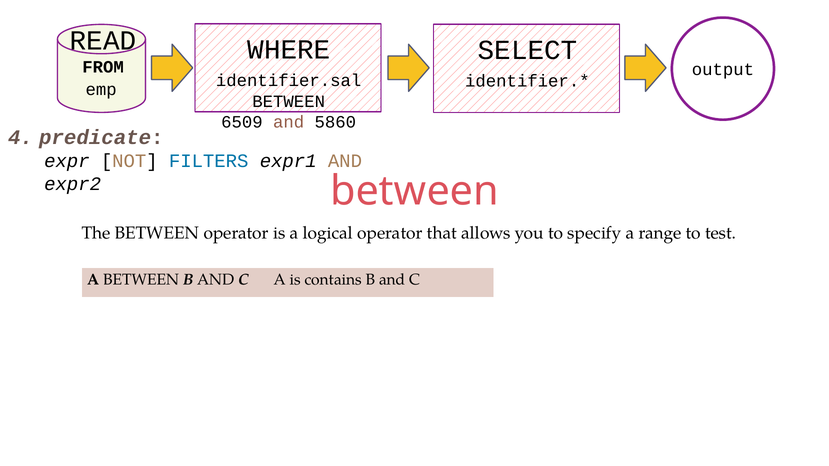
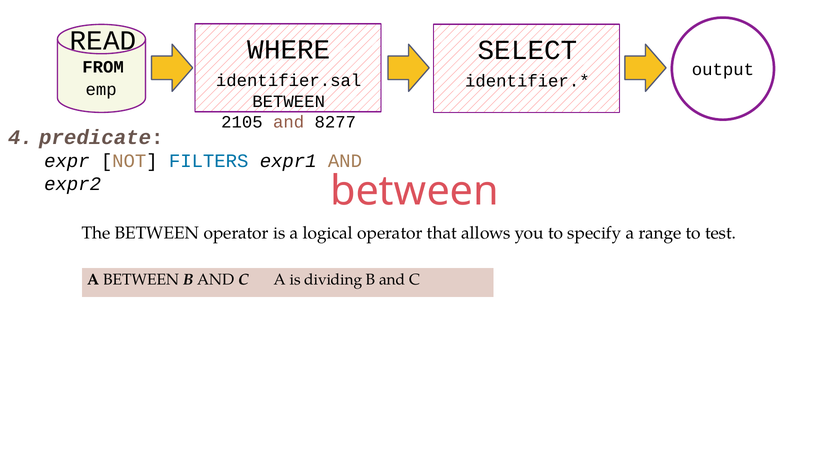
6509: 6509 -> 2105
5860: 5860 -> 8277
contains: contains -> dividing
